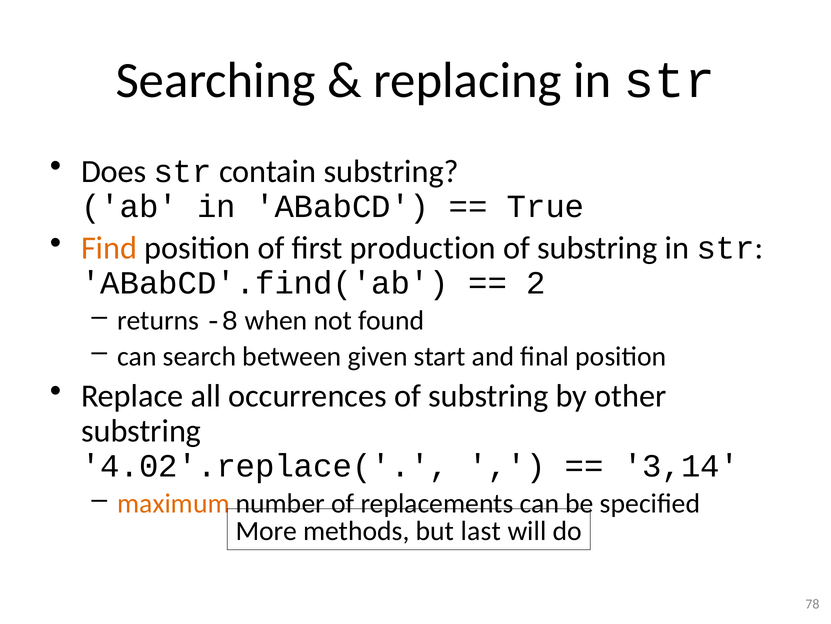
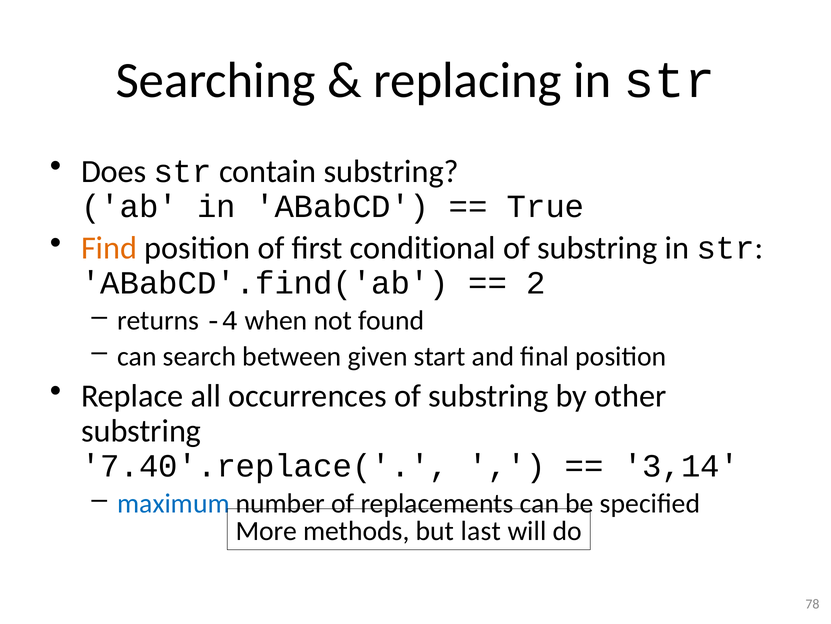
production: production -> conditional
-8: -8 -> -4
4.02'.replace(: 4.02'.replace( -> 7.40'.replace(
maximum colour: orange -> blue
